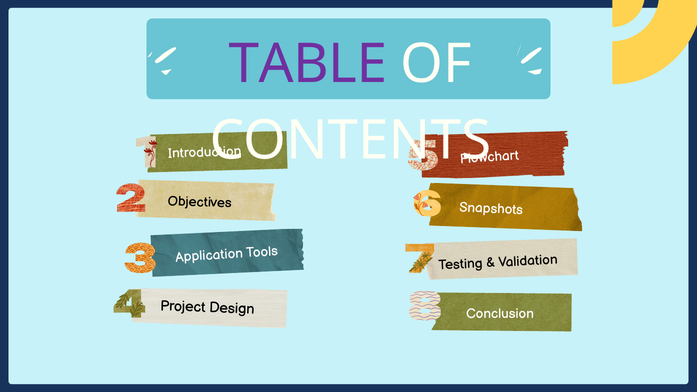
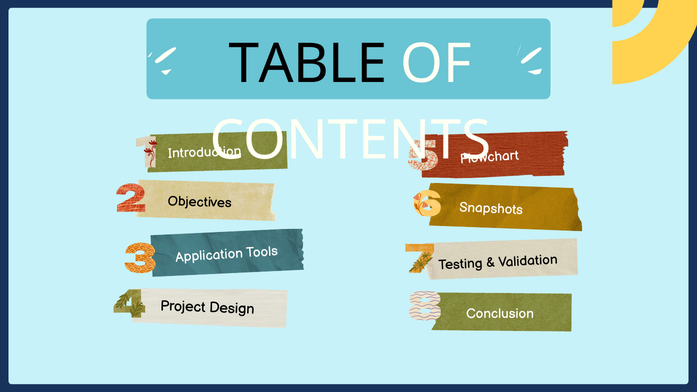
TABLE colour: purple -> black
